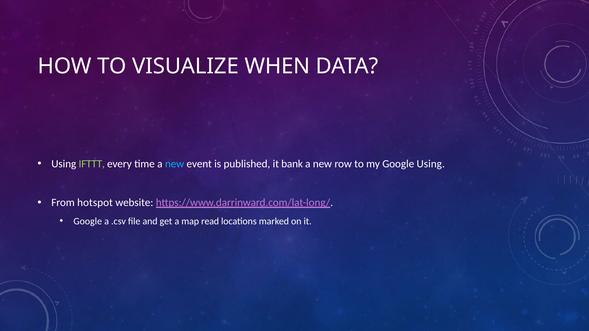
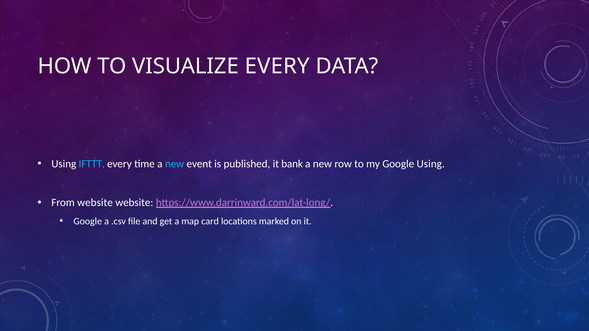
VISUALIZE WHEN: WHEN -> EVERY
IFTTT colour: light green -> light blue
From hotspot: hotspot -> website
read: read -> card
